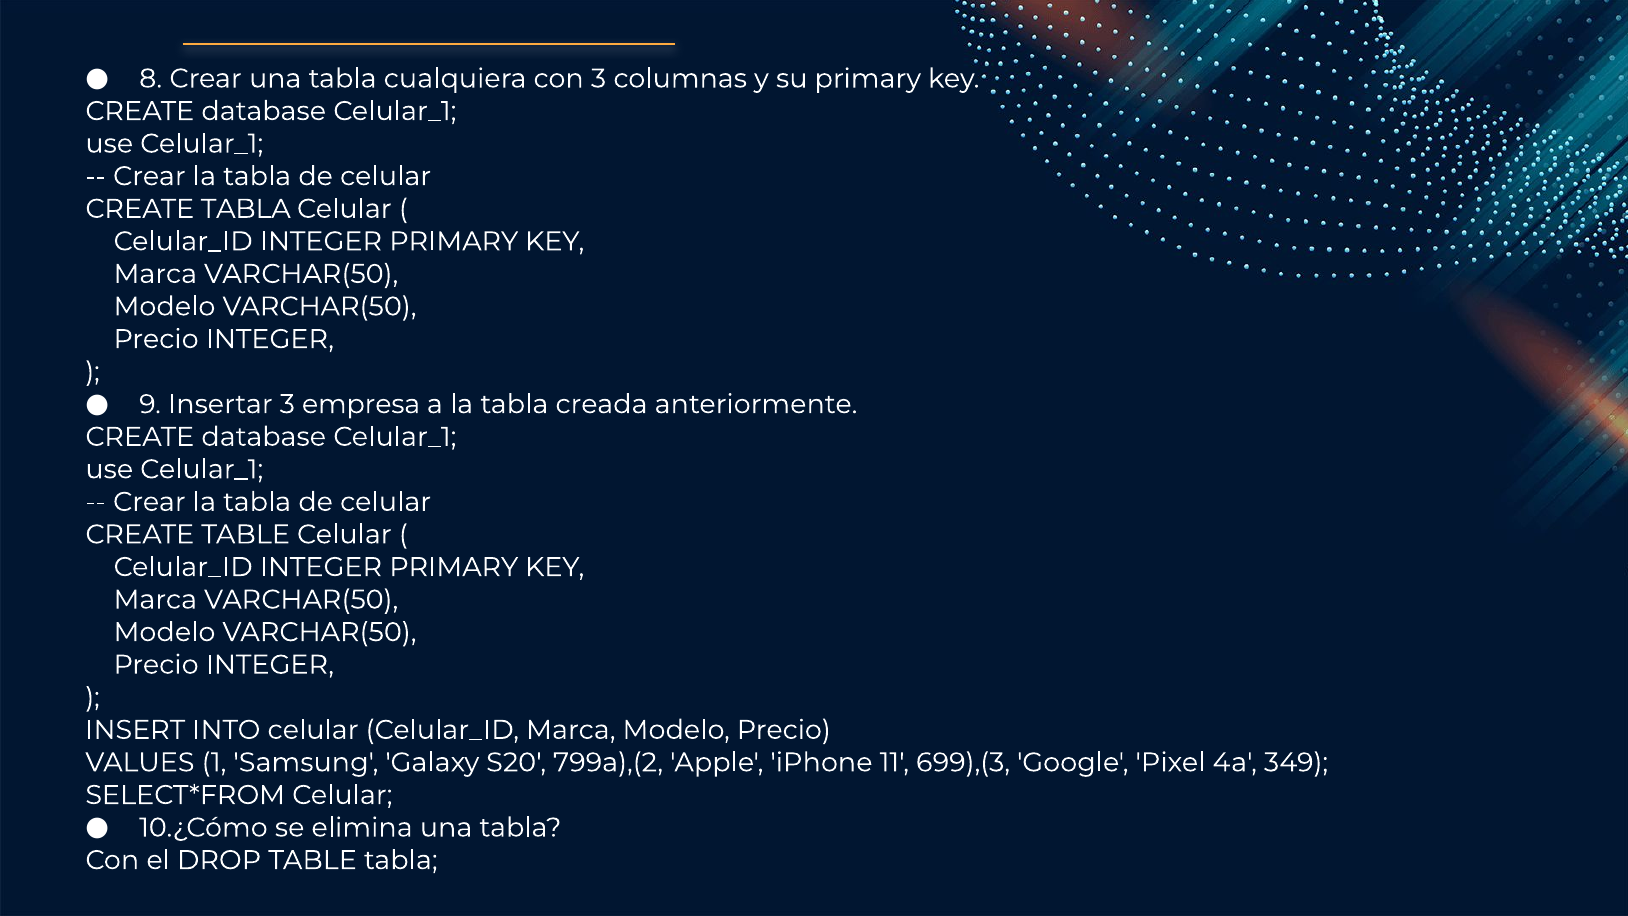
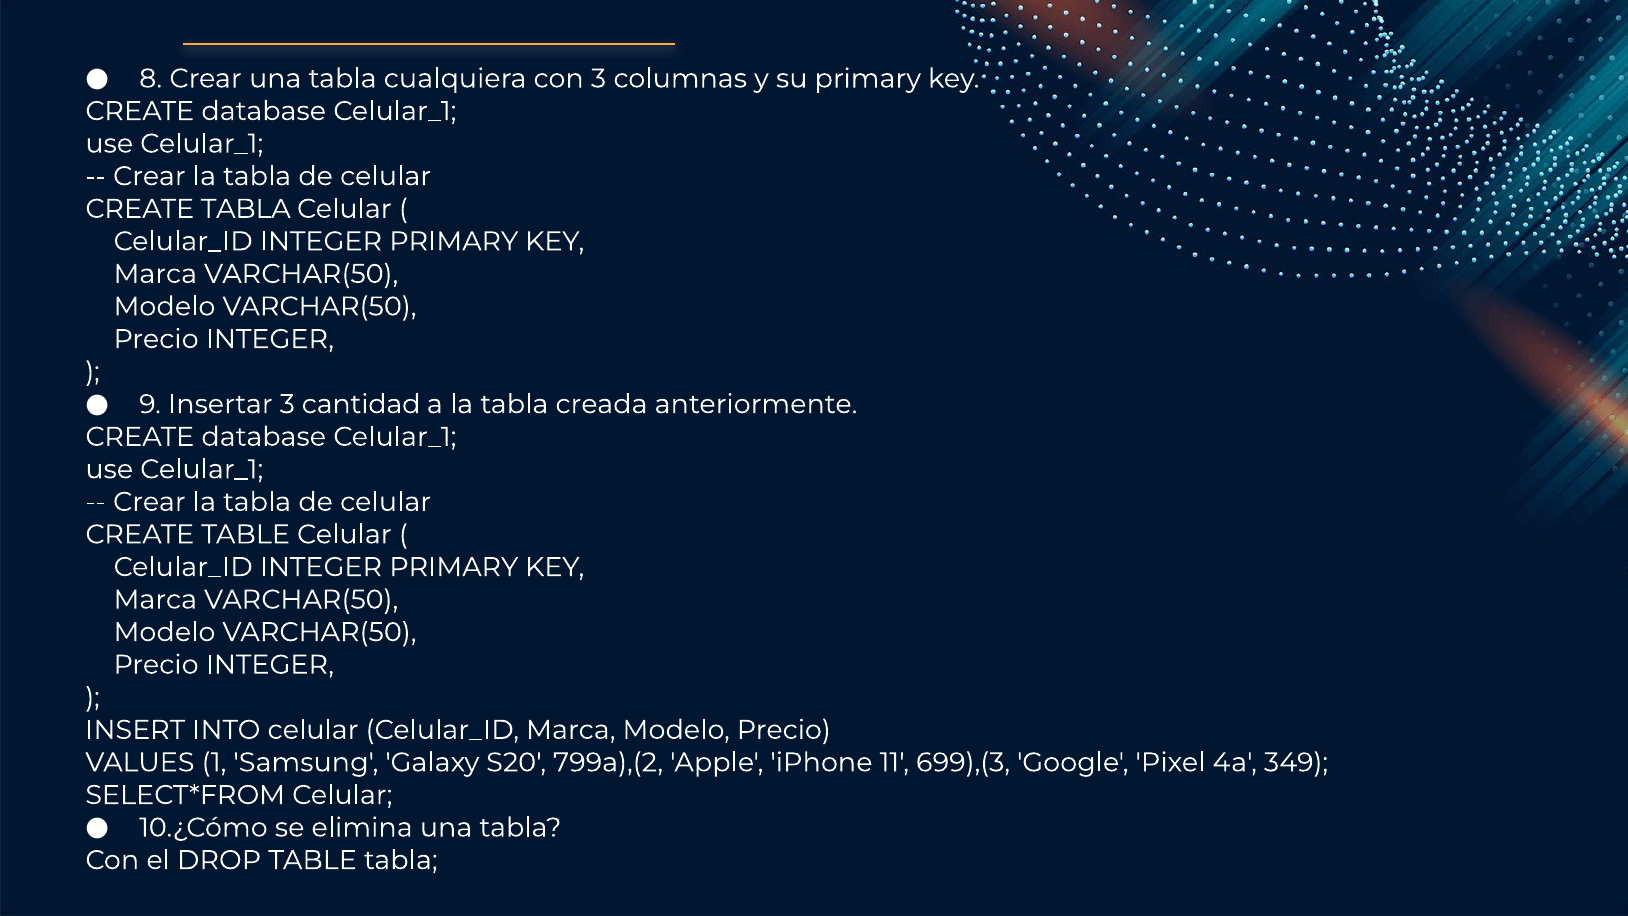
empresa: empresa -> cantidad
